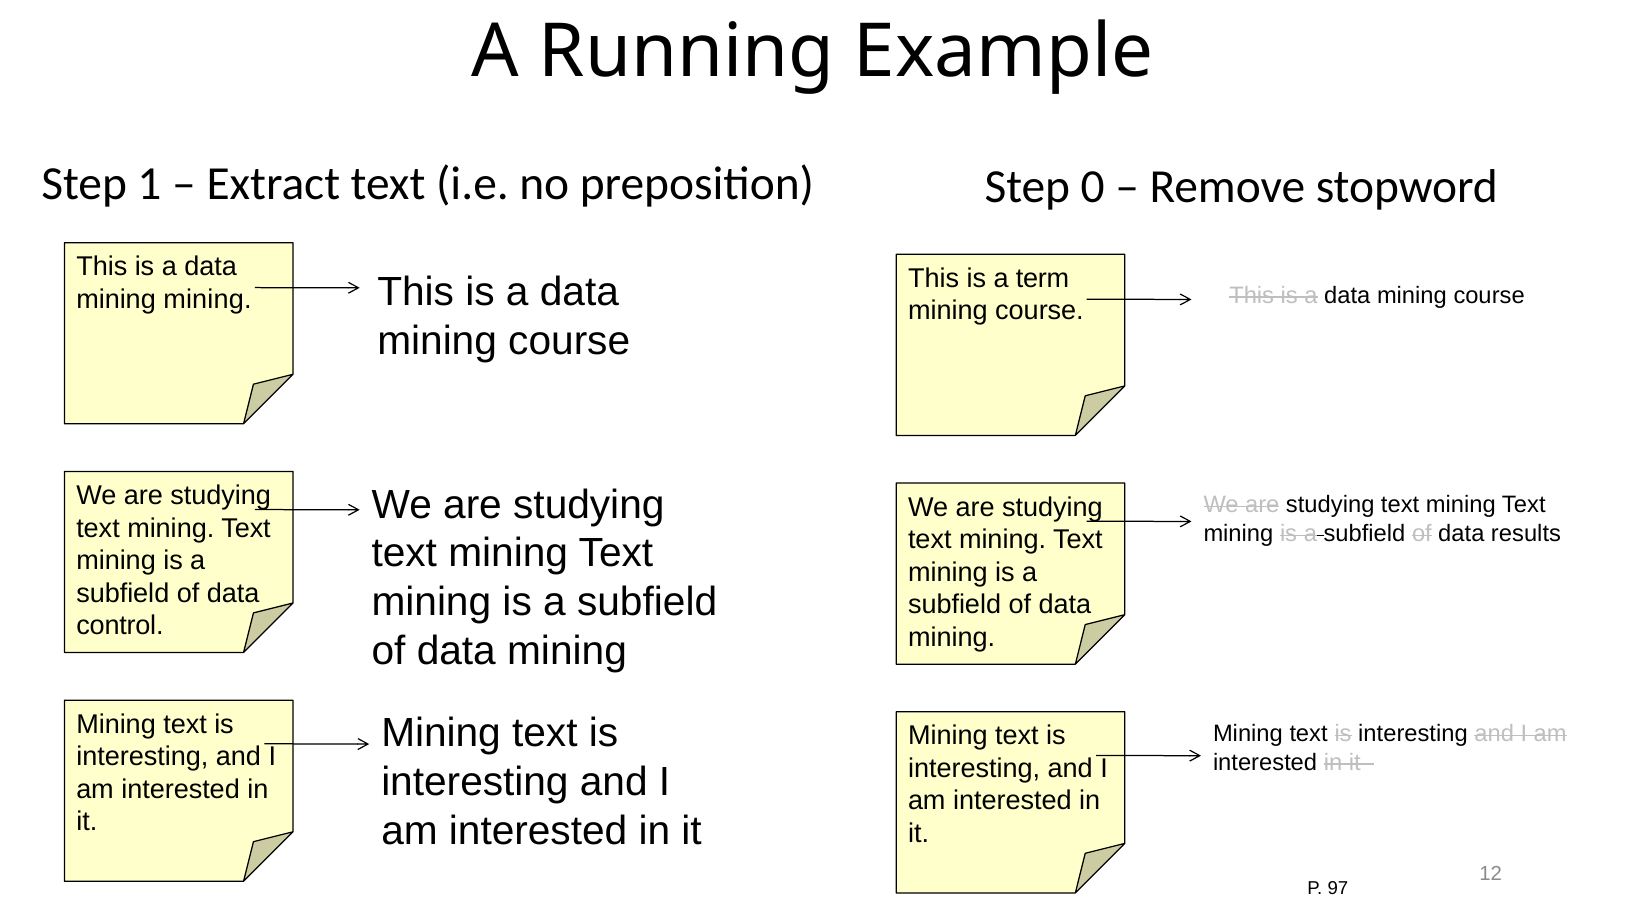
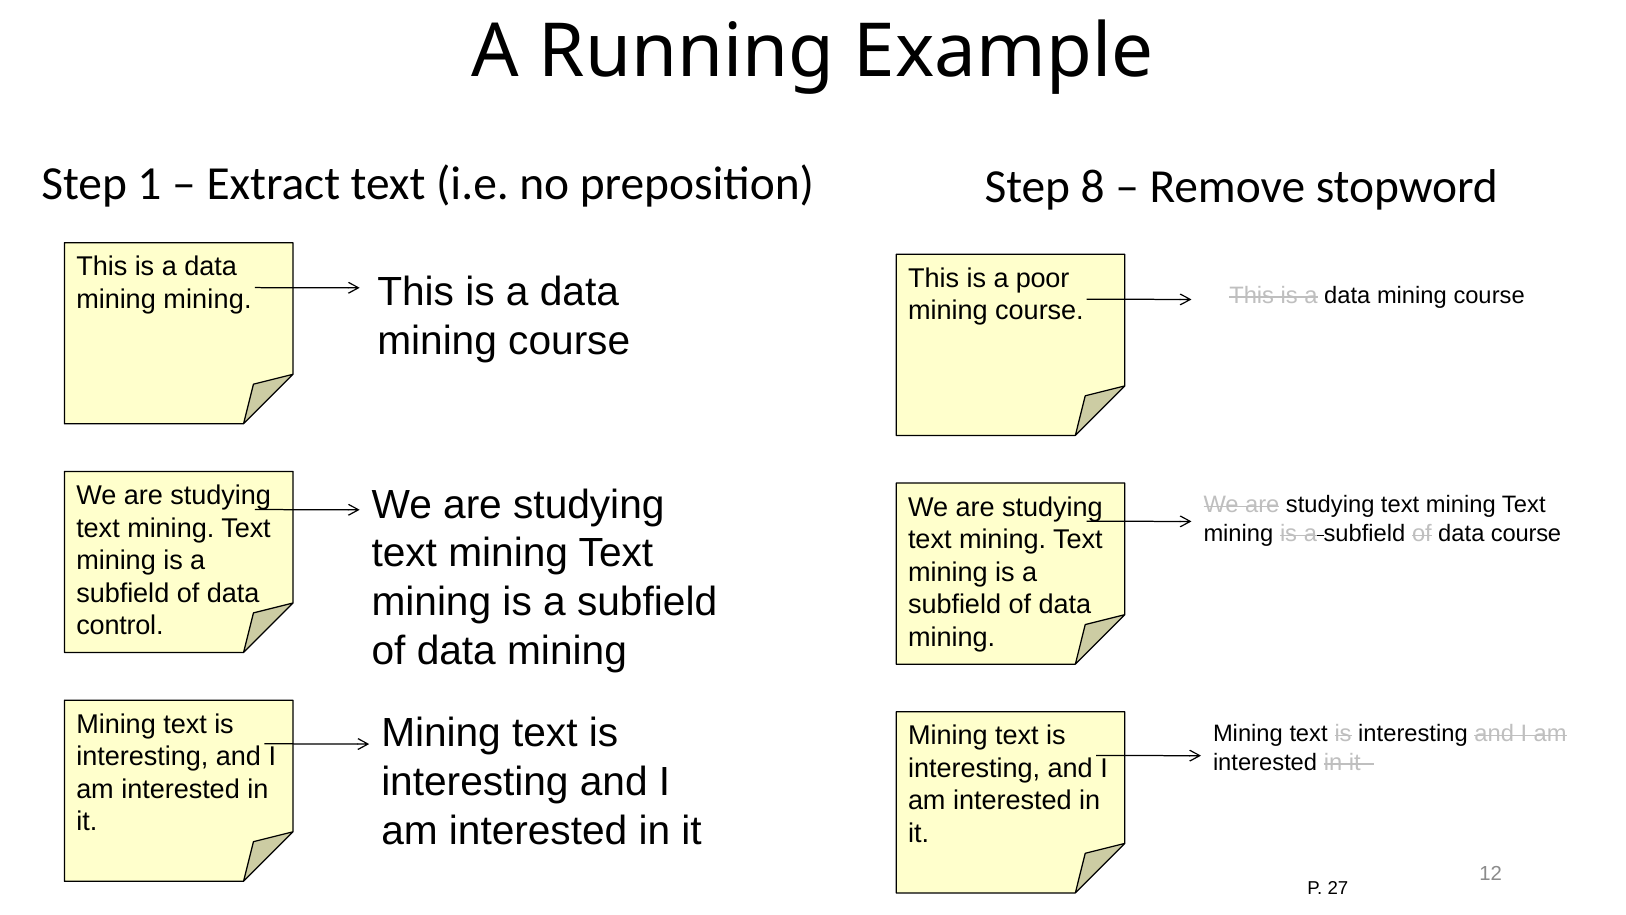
0: 0 -> 8
term: term -> poor
data results: results -> course
97: 97 -> 27
